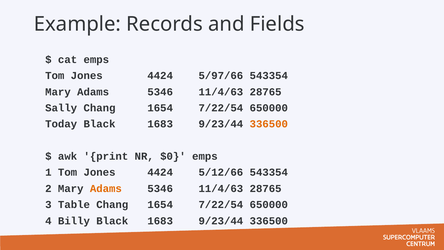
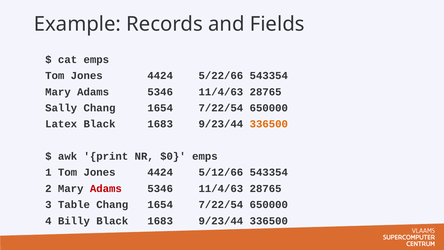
5/97/66: 5/97/66 -> 5/22/66
Today: Today -> Latex
Adams at (106, 188) colour: orange -> red
